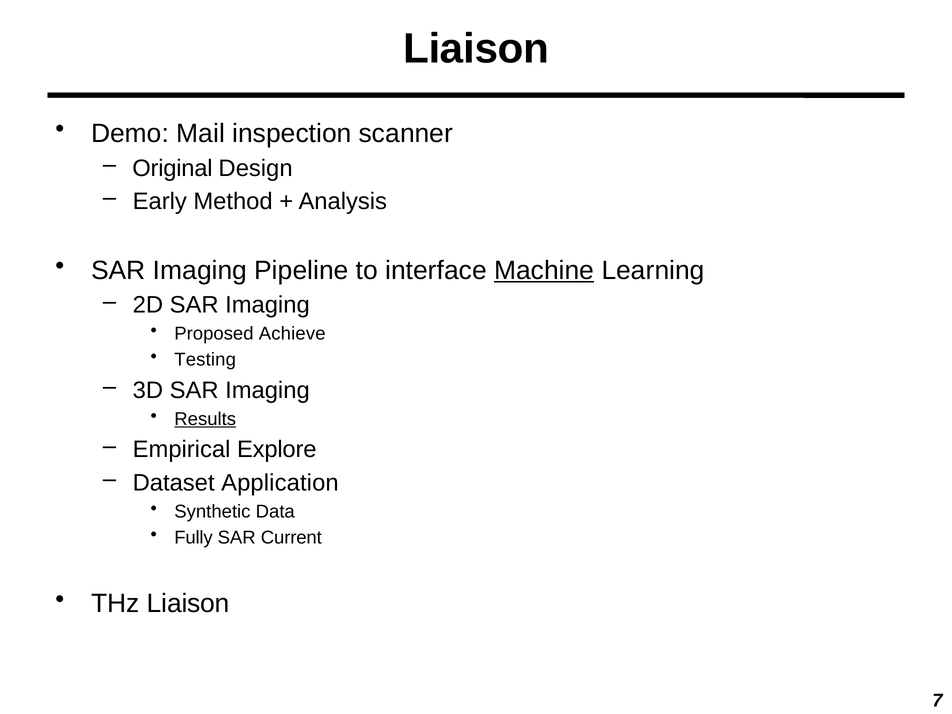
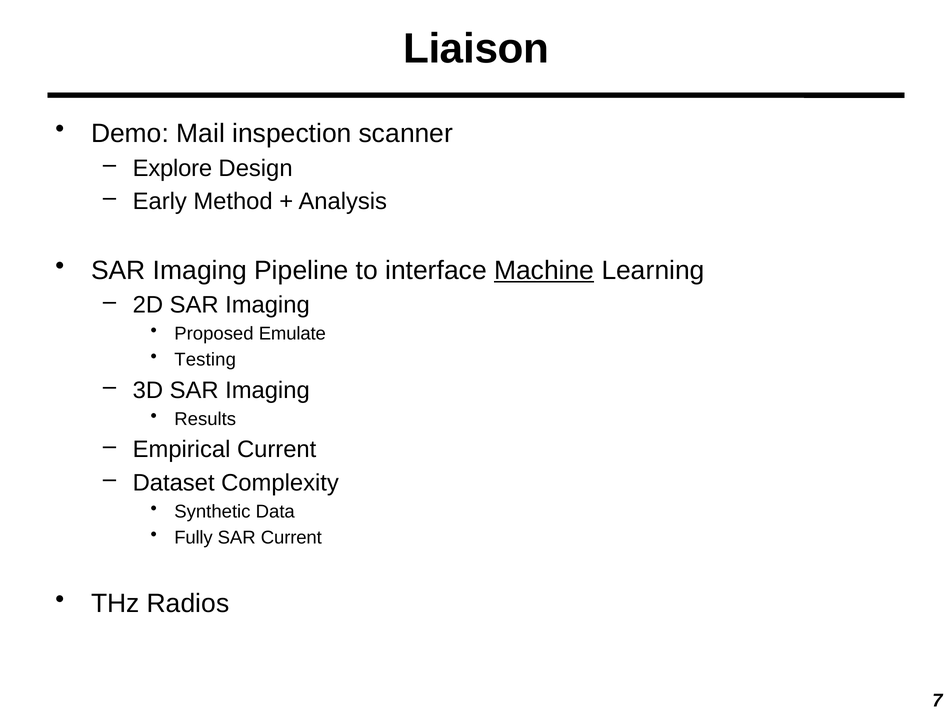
Original: Original -> Explore
Achieve: Achieve -> Emulate
Results underline: present -> none
Empirical Explore: Explore -> Current
Application: Application -> Complexity
THz Liaison: Liaison -> Radios
